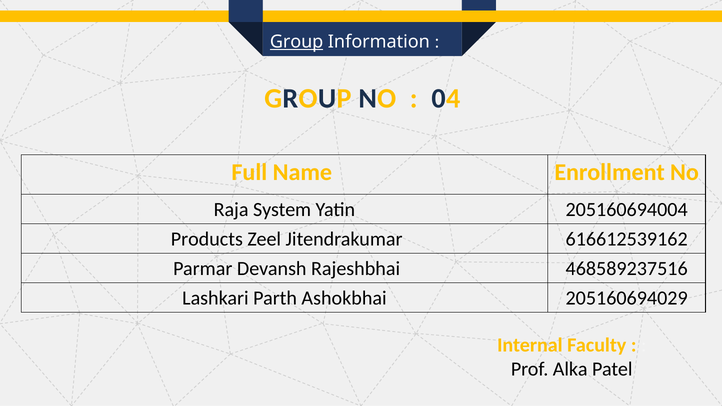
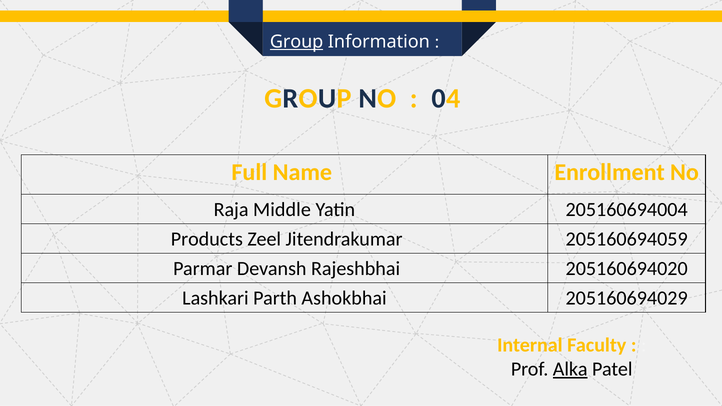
System: System -> Middle
616612539162: 616612539162 -> 205160694059
468589237516: 468589237516 -> 205160694020
Alka underline: none -> present
